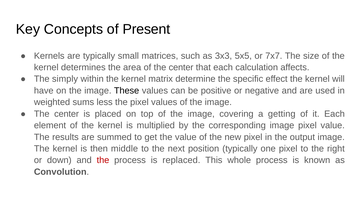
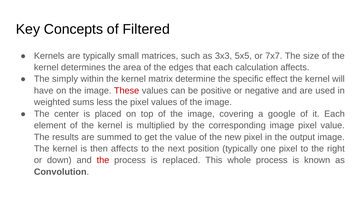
Present: Present -> Filtered
of the center: center -> edges
These colour: black -> red
getting: getting -> google
then middle: middle -> affects
